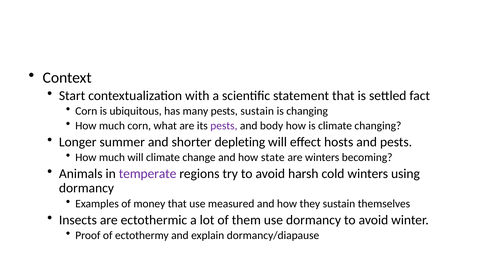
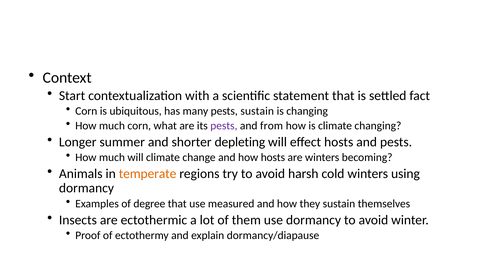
body: body -> from
how state: state -> hosts
temperate colour: purple -> orange
money: money -> degree
